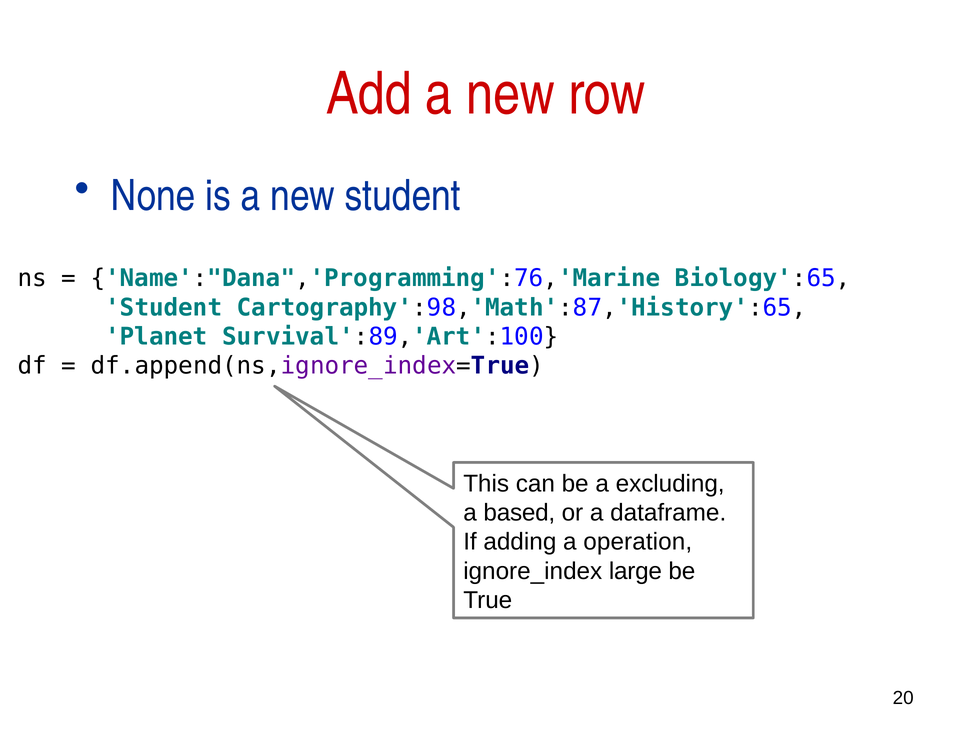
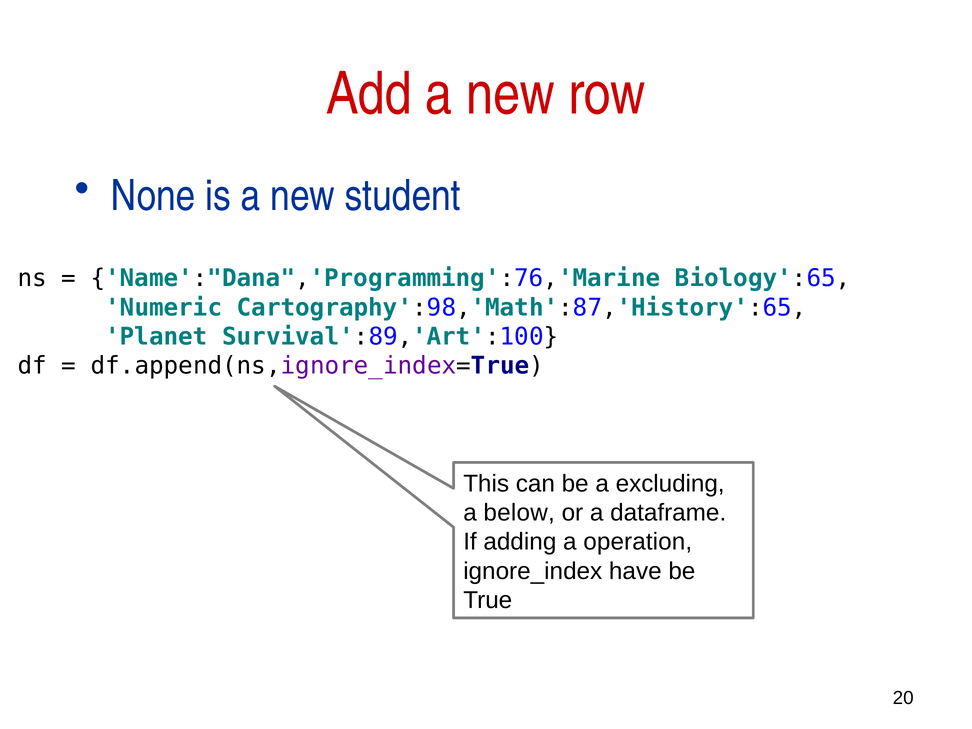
Student at (164, 308): Student -> Numeric
based: based -> below
large: large -> have
